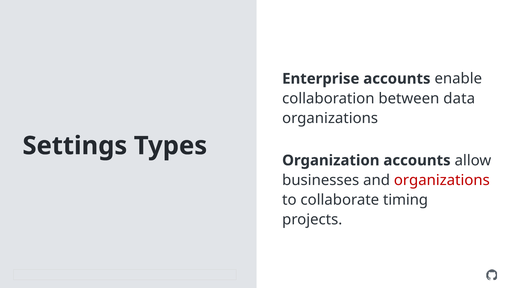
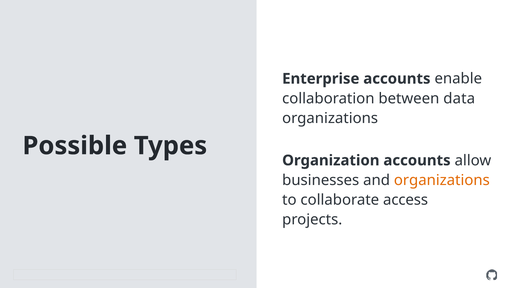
Settings: Settings -> Possible
organizations at (442, 180) colour: red -> orange
timing: timing -> access
